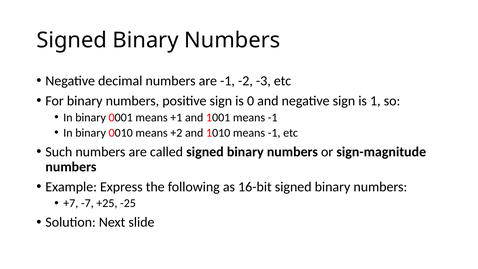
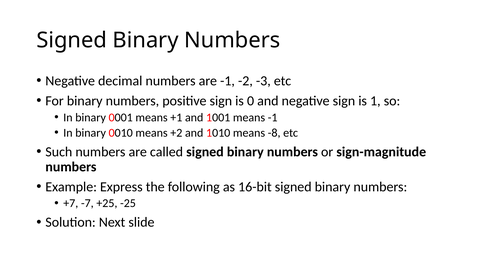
1010 means -1: -1 -> -8
